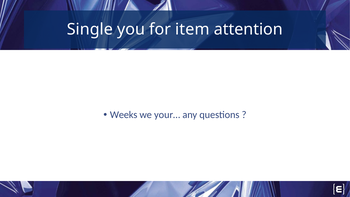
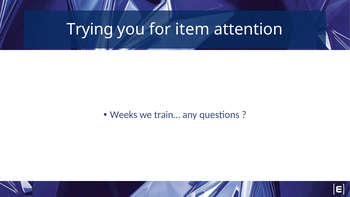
Single: Single -> Trying
your…: your… -> train…
